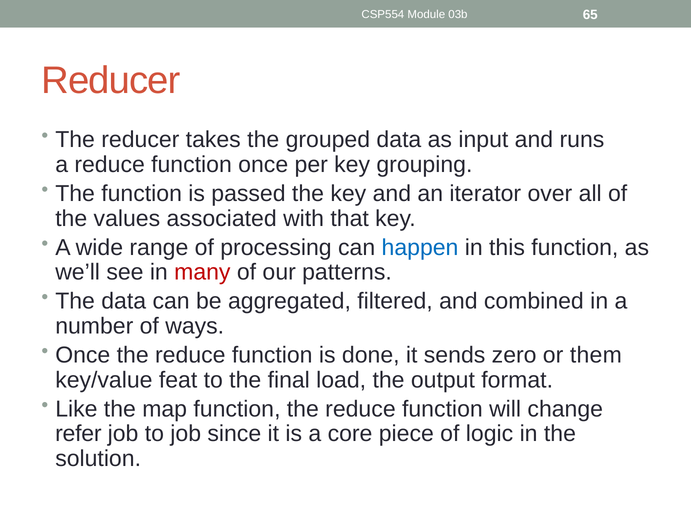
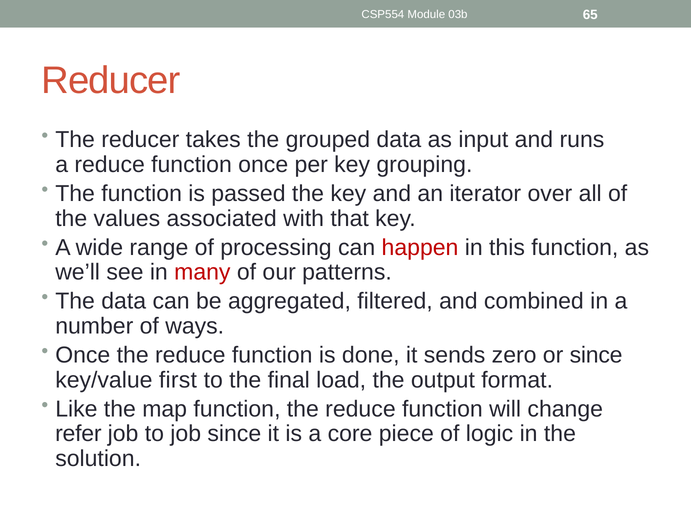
happen colour: blue -> red
or them: them -> since
feat: feat -> first
